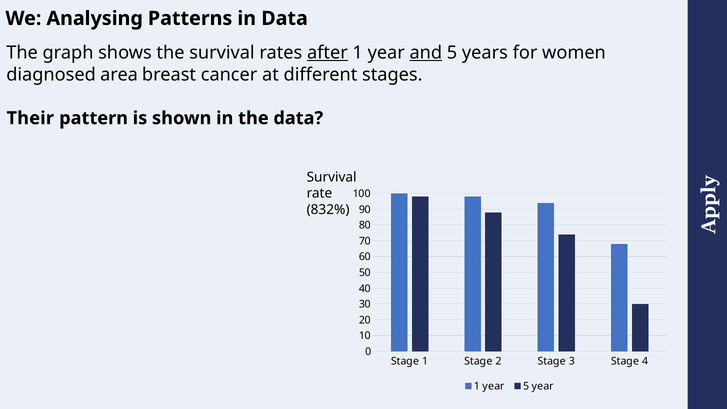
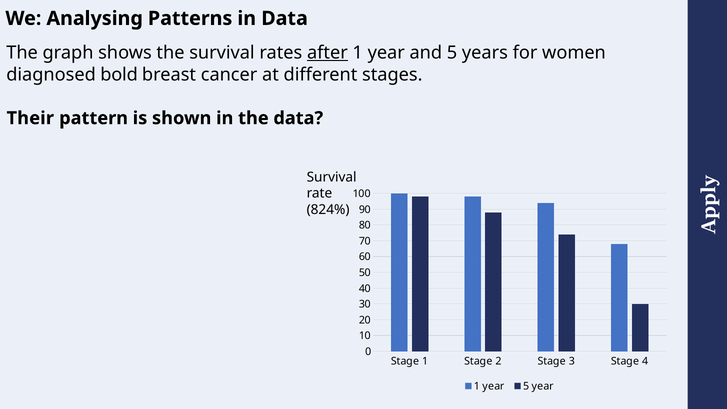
and underline: present -> none
area: area -> bold
832%: 832% -> 824%
